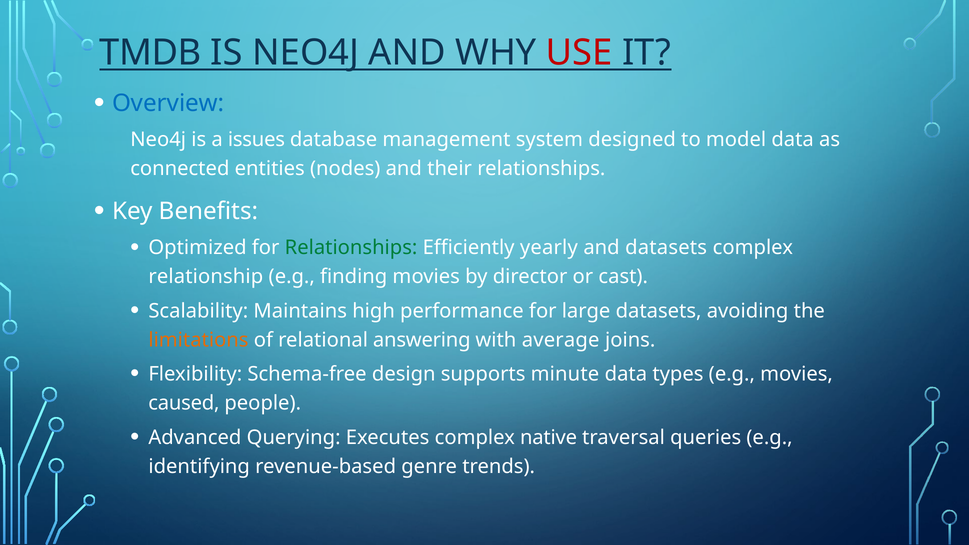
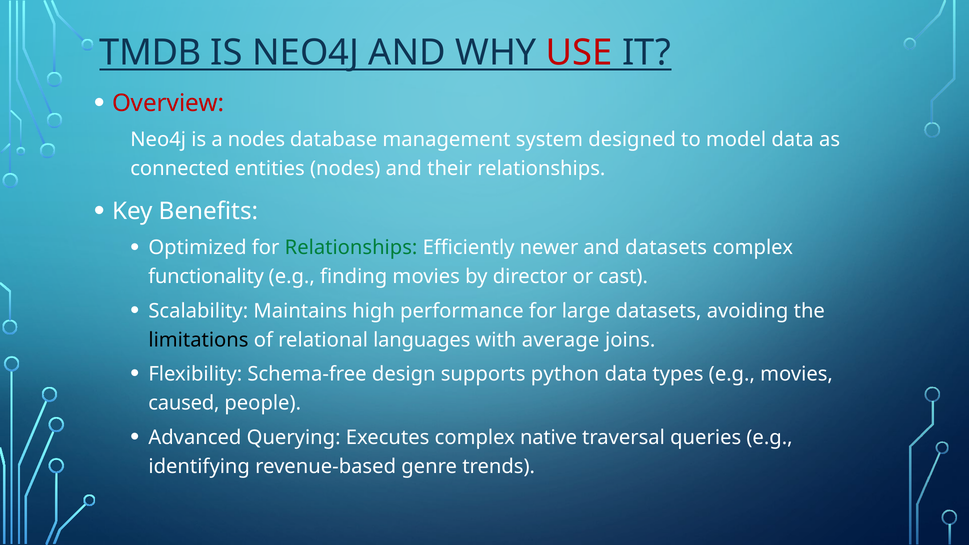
Overview colour: blue -> red
a issues: issues -> nodes
yearly: yearly -> newer
relationship: relationship -> functionality
limitations colour: orange -> black
answering: answering -> languages
minute: minute -> python
